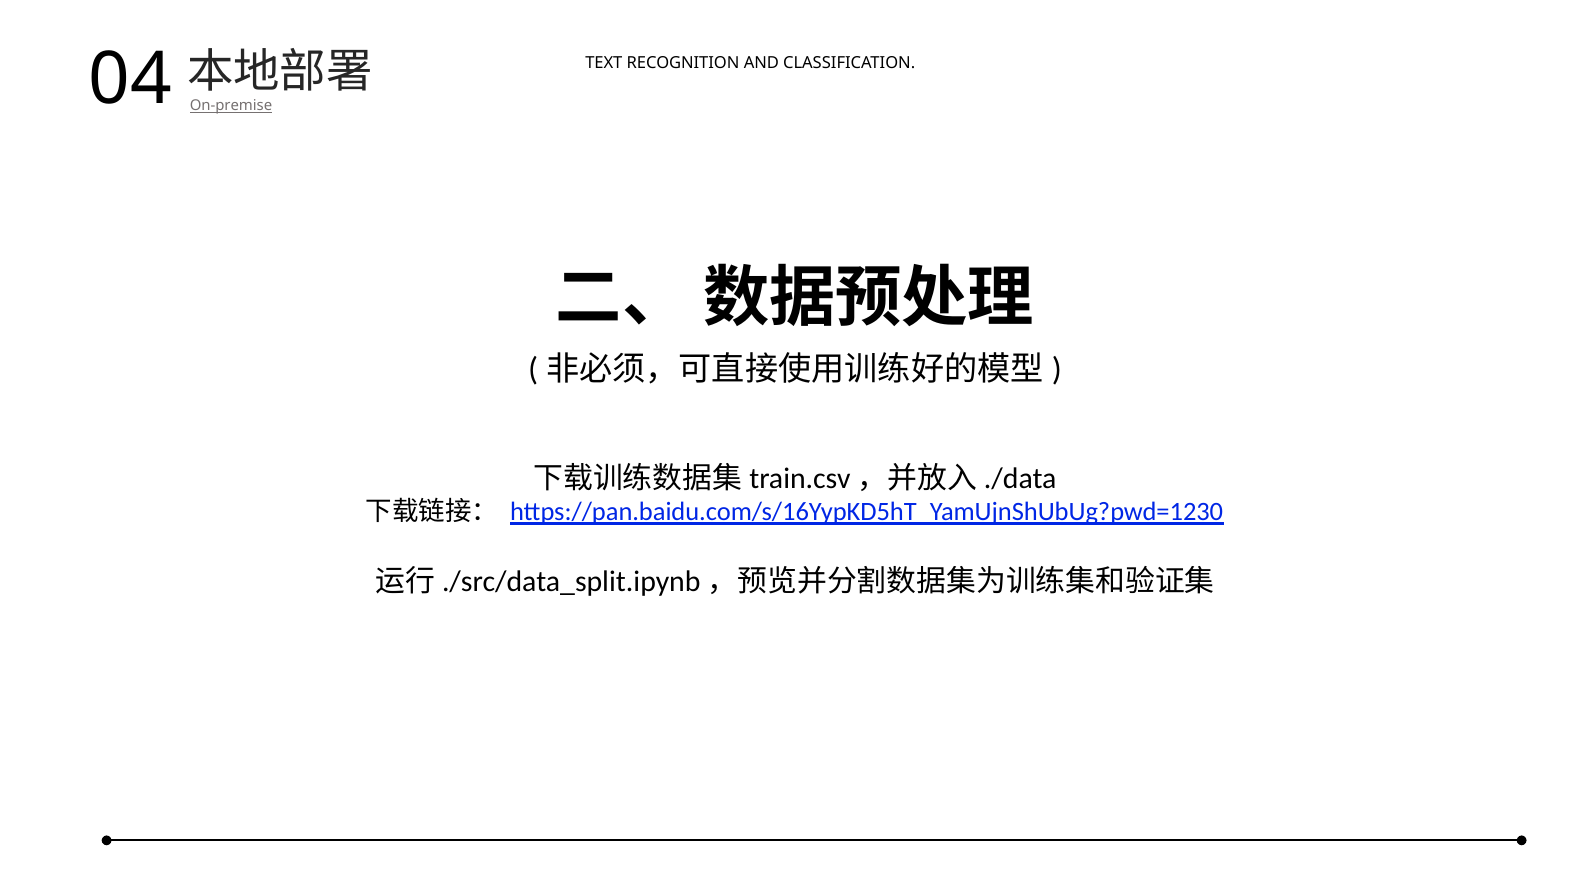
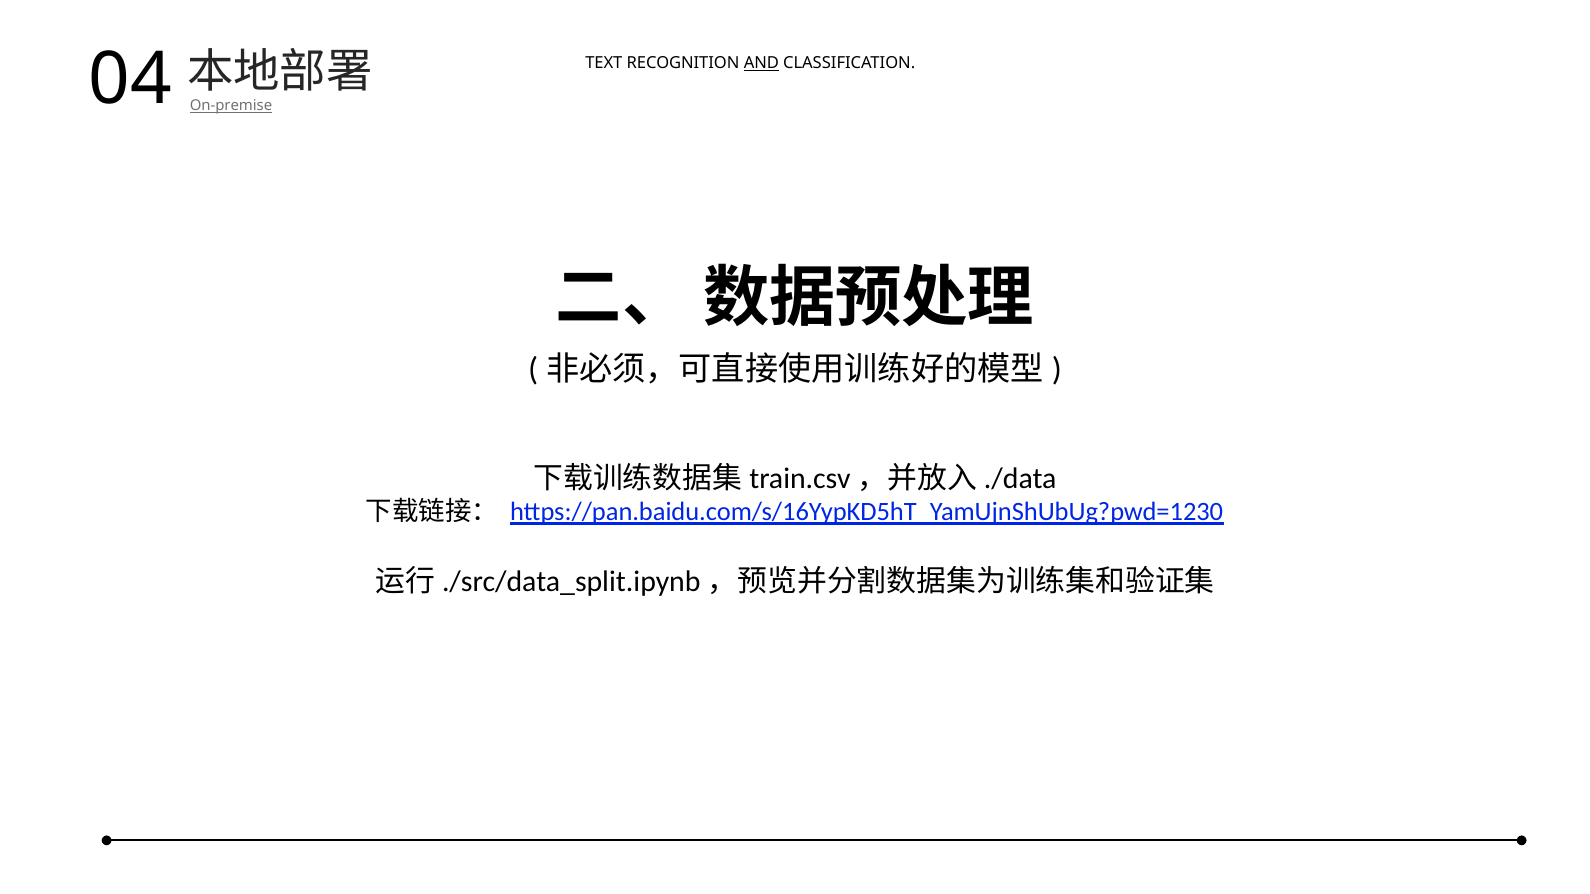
AND underline: none -> present
